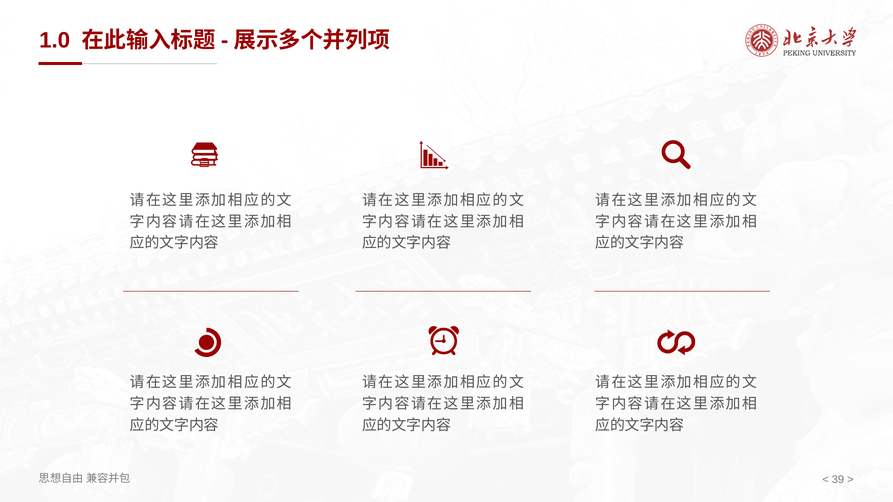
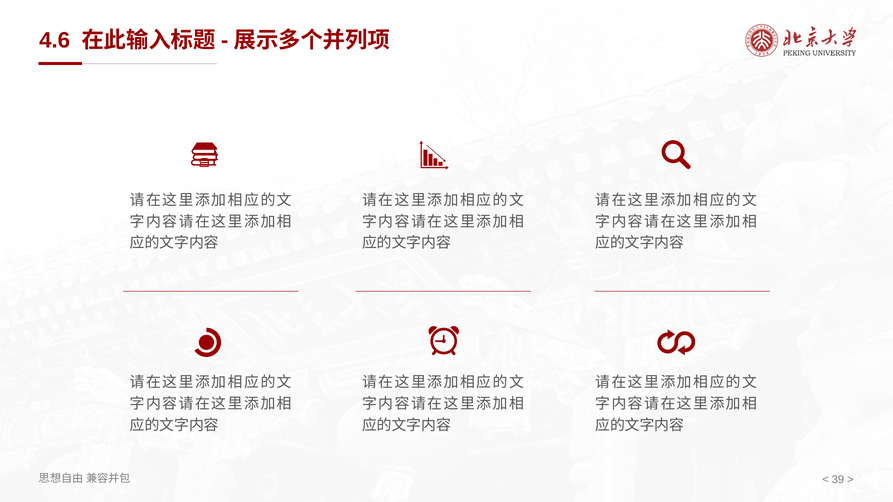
1.0: 1.0 -> 4.6
